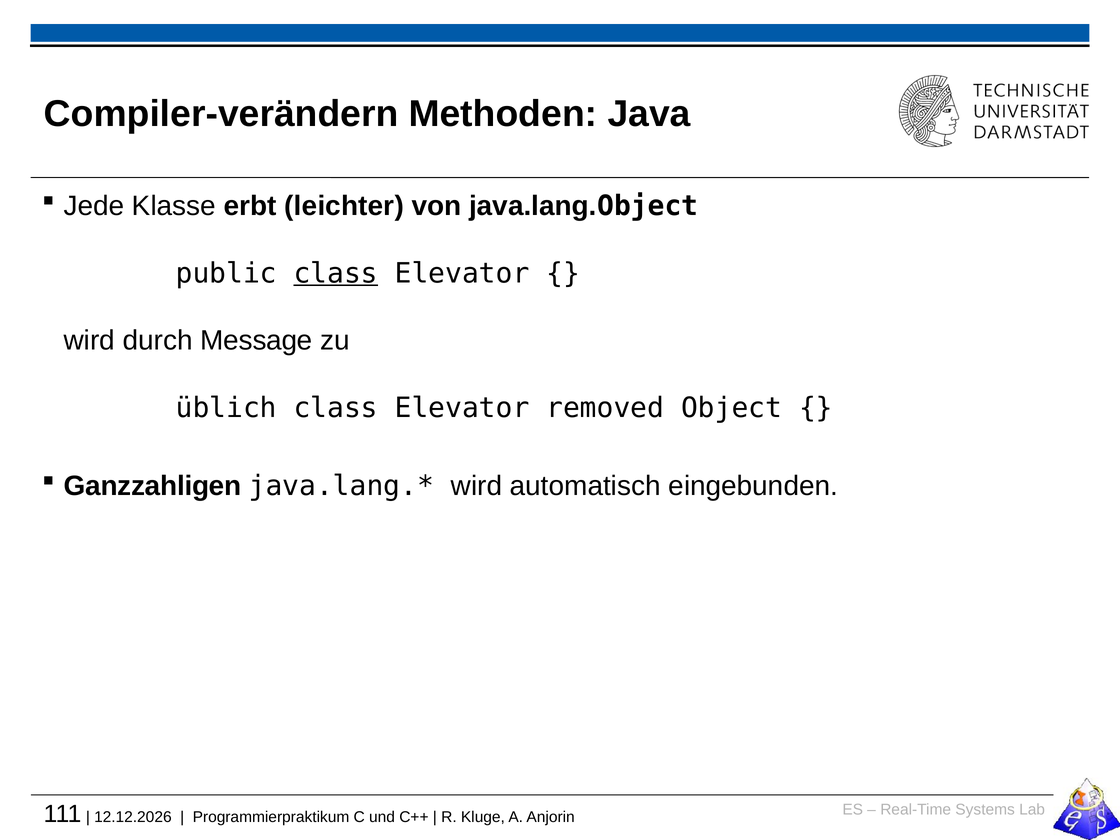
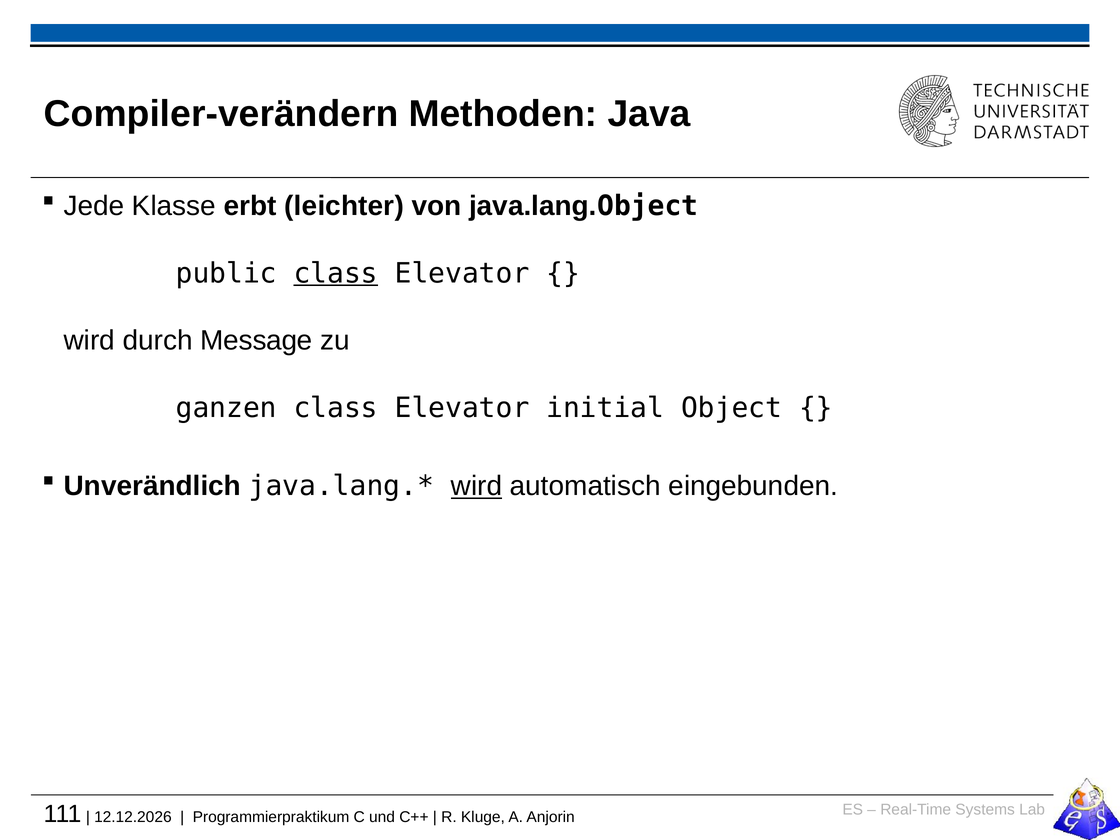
üblich: üblich -> ganzen
removed: removed -> initial
Ganzzahligen: Ganzzahligen -> Unverändlich
wird at (477, 486) underline: none -> present
